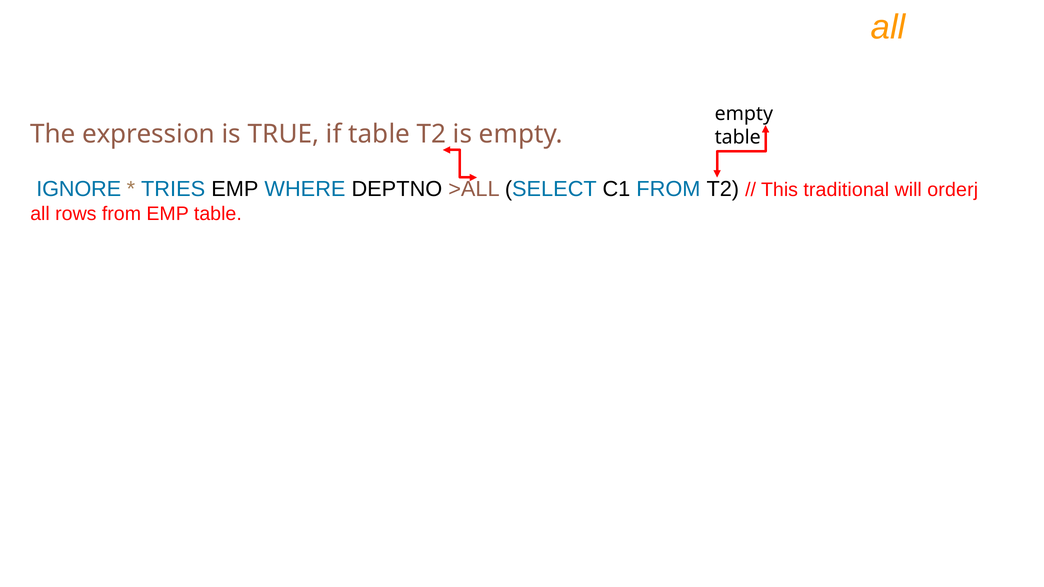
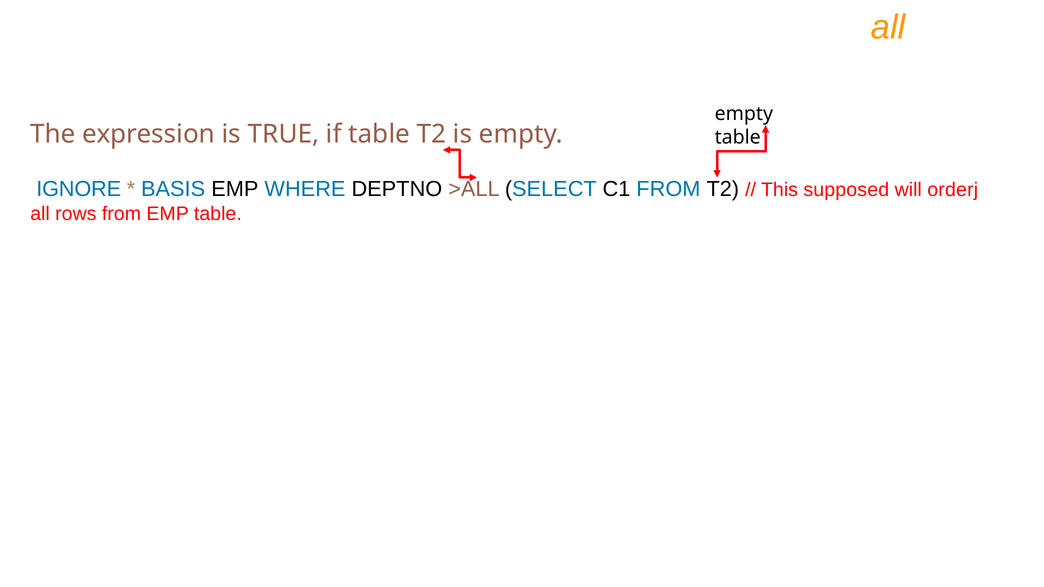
TRIES: TRIES -> BASIS
traditional: traditional -> supposed
